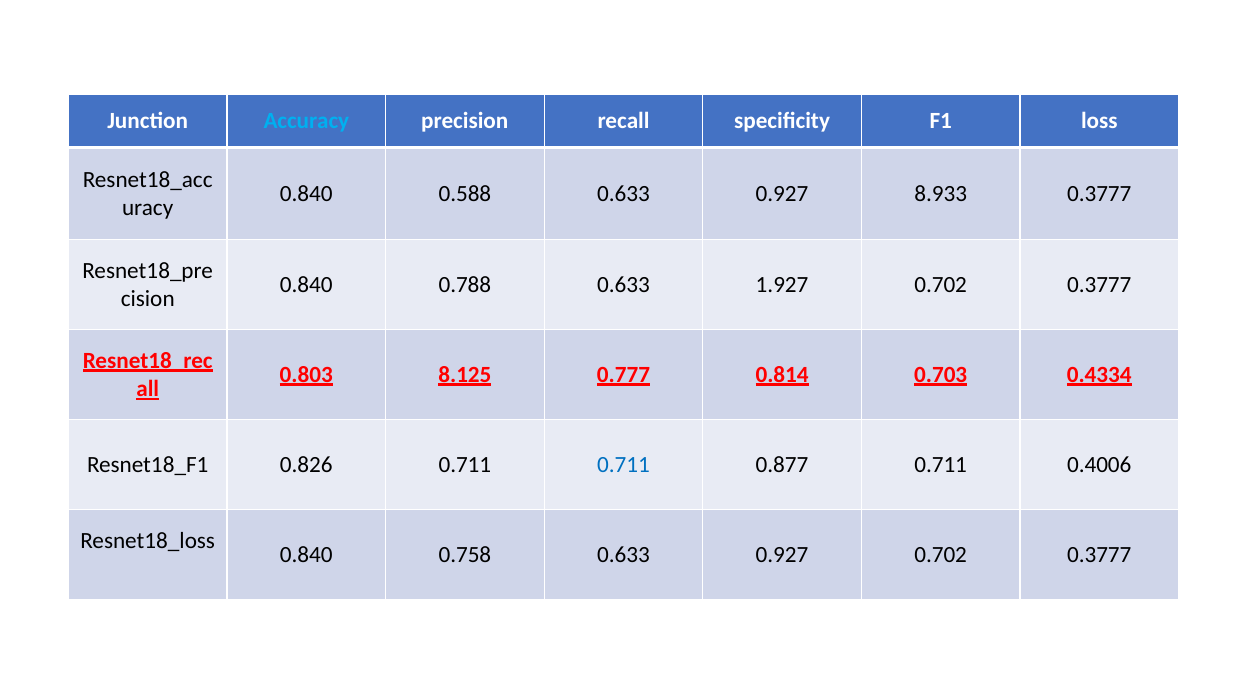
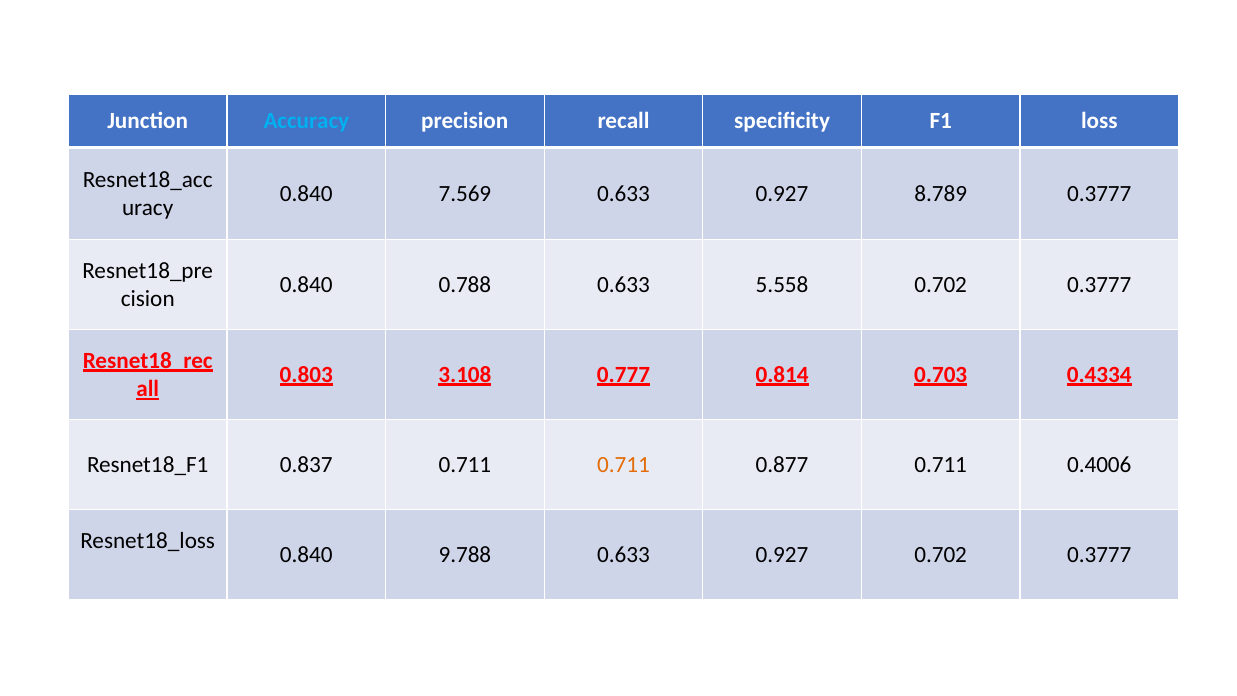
0.588: 0.588 -> 7.569
8.933: 8.933 -> 8.789
1.927: 1.927 -> 5.558
8.125: 8.125 -> 3.108
0.826: 0.826 -> 0.837
0.711 at (623, 464) colour: blue -> orange
0.758: 0.758 -> 9.788
